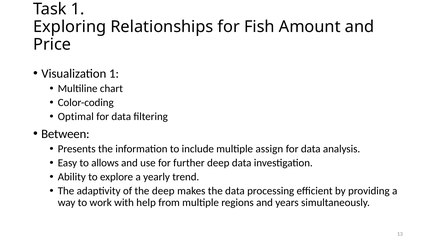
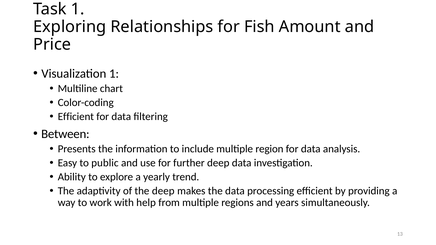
Optimal at (76, 117): Optimal -> Efficient
assign: assign -> region
allows: allows -> public
